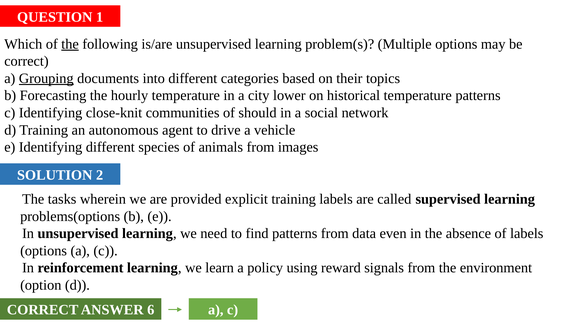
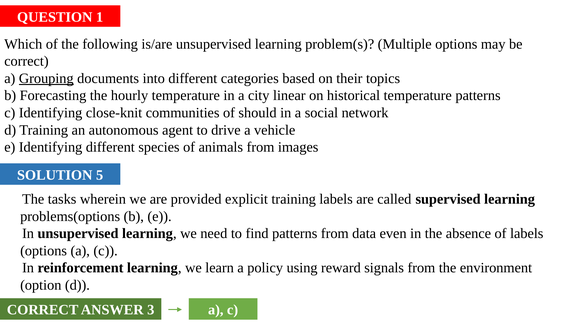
the at (70, 44) underline: present -> none
lower: lower -> linear
2: 2 -> 5
6: 6 -> 3
